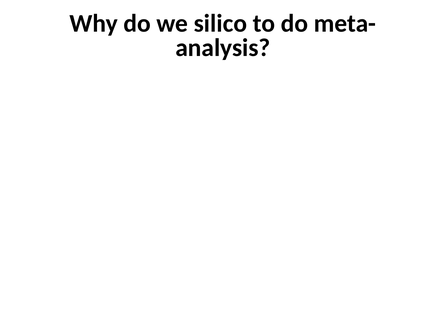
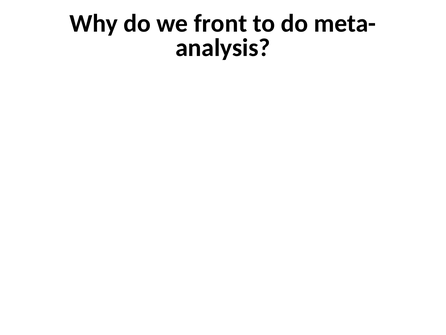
silico: silico -> front
